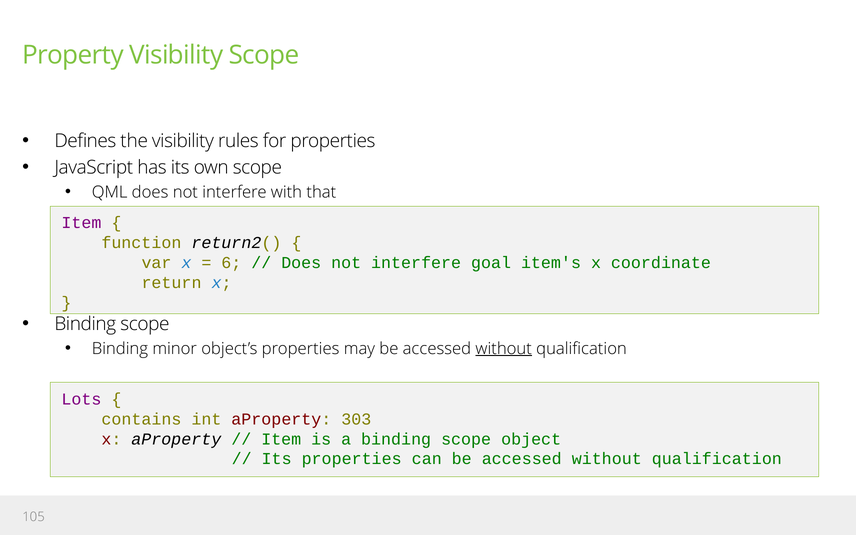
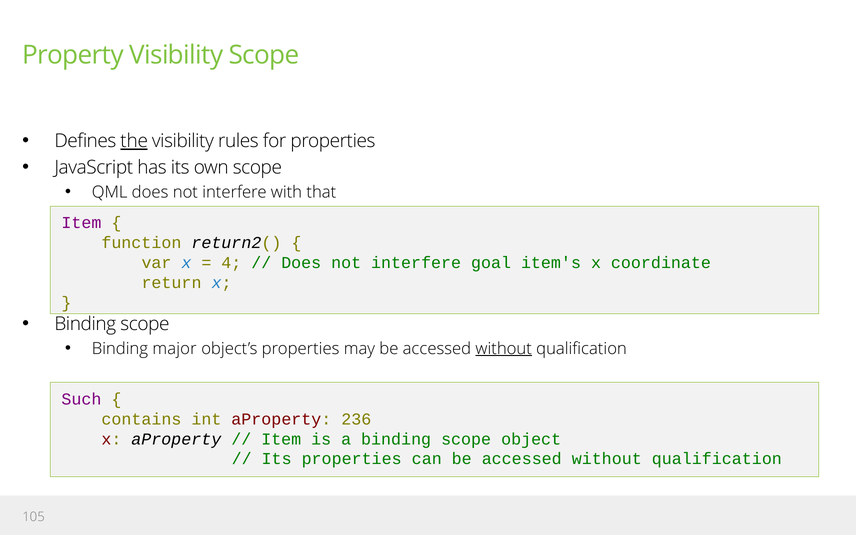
the underline: none -> present
6: 6 -> 4
minor: minor -> major
Lots: Lots -> Such
303: 303 -> 236
